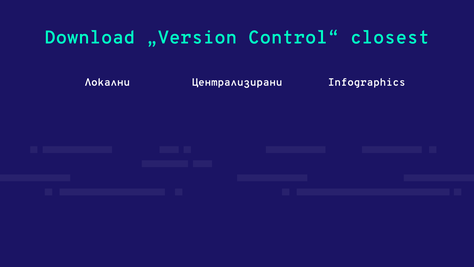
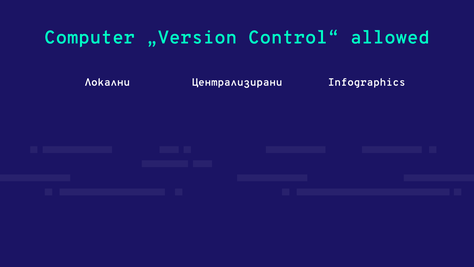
Download: Download -> Computer
closest: closest -> allowed
